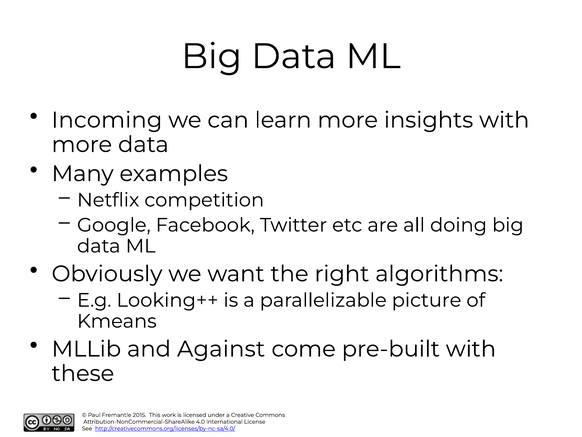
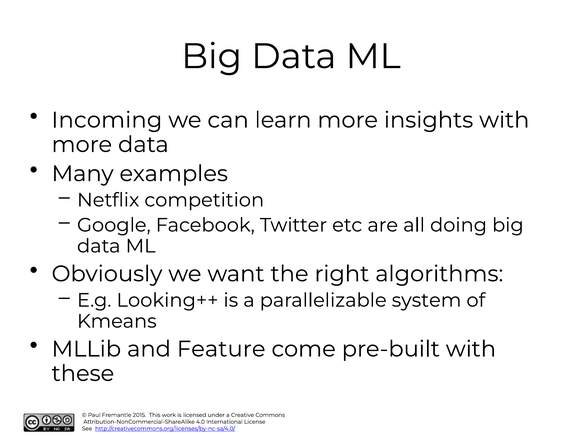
picture: picture -> system
Against: Against -> Feature
